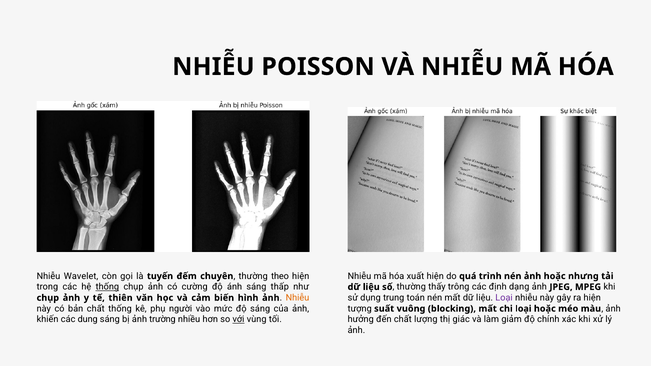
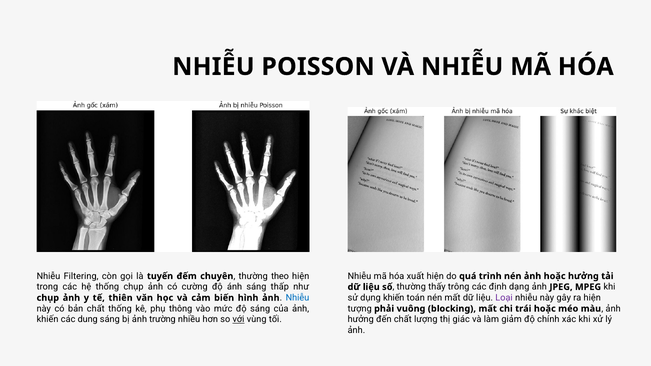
Wavelet: Wavelet -> Filtering
hoặc nhưng: nhưng -> hưởng
thống at (107, 287) underline: present -> none
dụng trung: trung -> khiến
Nhiễu at (297, 298) colour: orange -> blue
người: người -> thông
suất: suất -> phải
chi loại: loại -> trái
